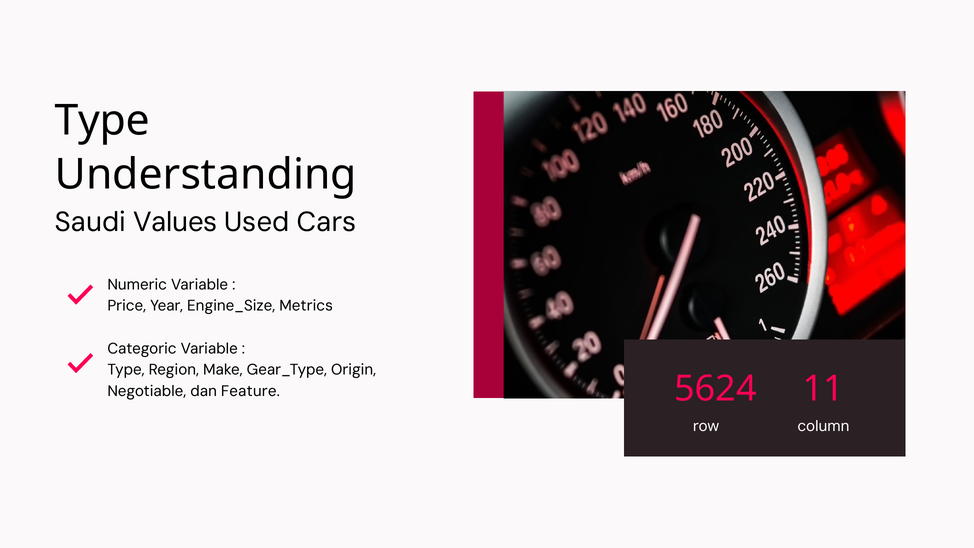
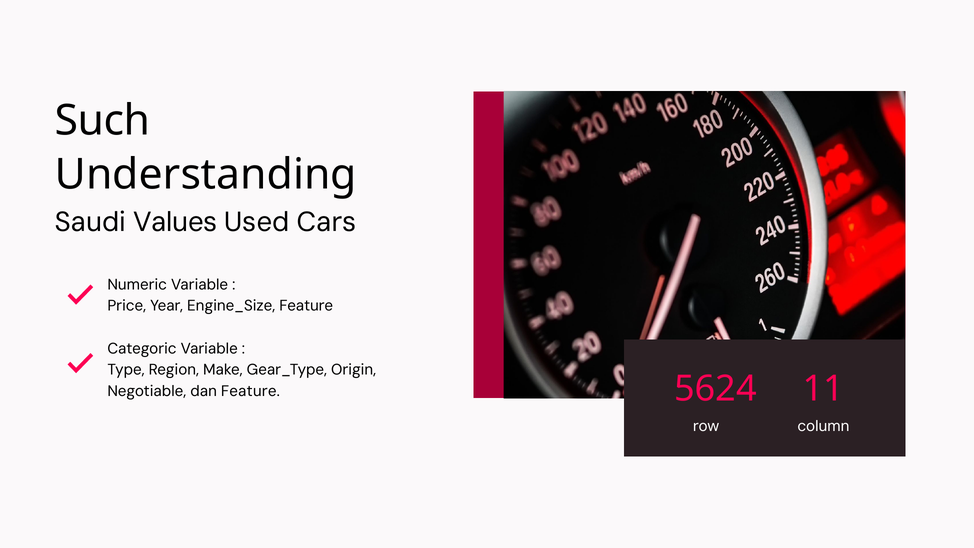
Type at (102, 121): Type -> Such
Engine_Size Metrics: Metrics -> Feature
